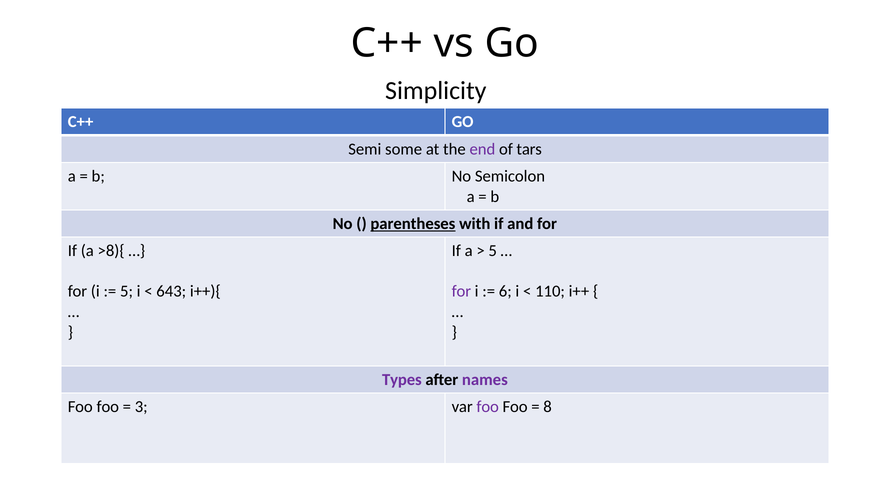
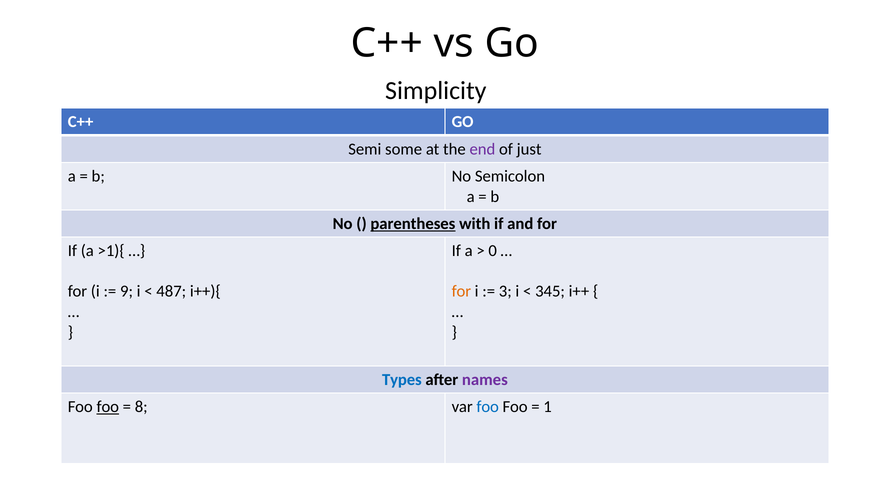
tars: tars -> just
>8){: >8){ -> >1){
5 at (493, 251): 5 -> 0
5 at (127, 291): 5 -> 9
643: 643 -> 487
for at (461, 291) colour: purple -> orange
6: 6 -> 3
110: 110 -> 345
Types colour: purple -> blue
foo at (108, 406) underline: none -> present
3: 3 -> 8
foo at (488, 406) colour: purple -> blue
8: 8 -> 1
